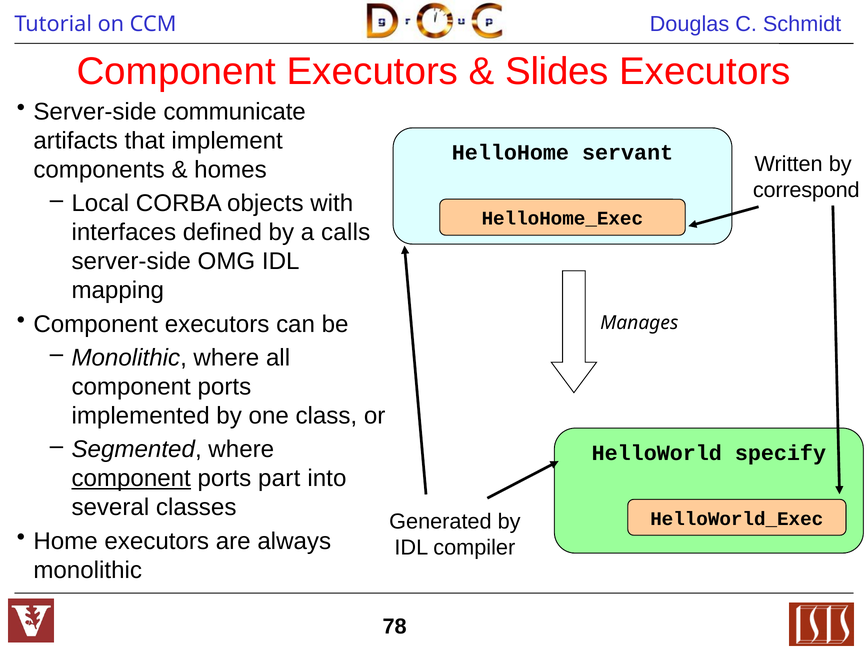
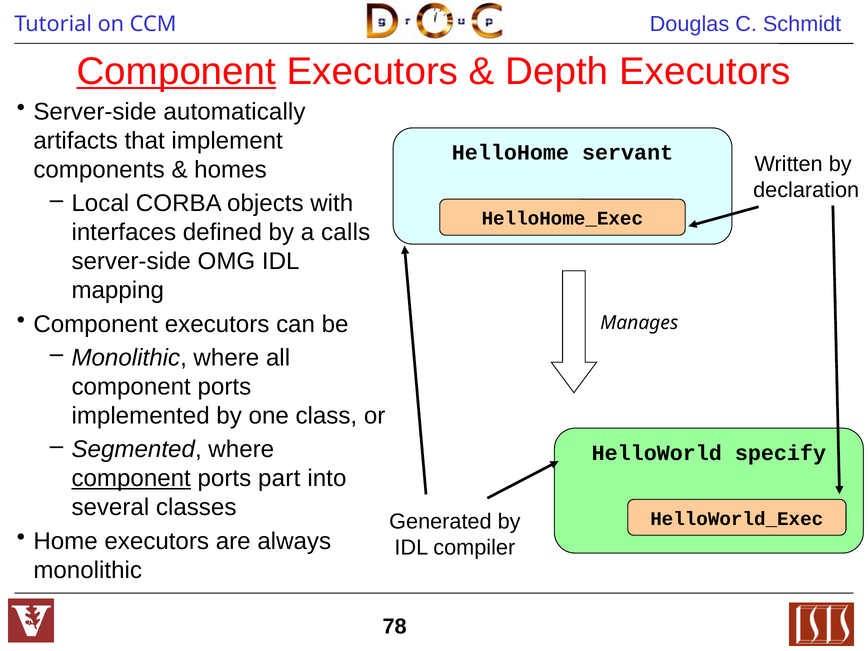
Component at (176, 71) underline: none -> present
Slides: Slides -> Depth
communicate: communicate -> automatically
correspond: correspond -> declaration
